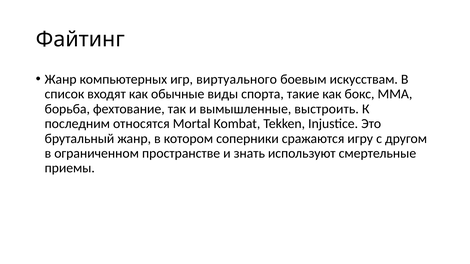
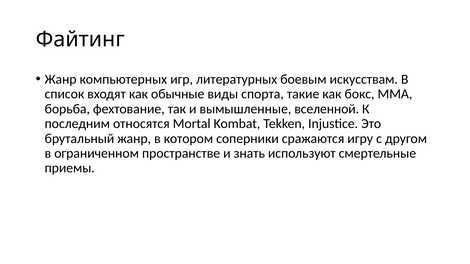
виртуального: виртуального -> литературных
выстроить: выстроить -> вселенной
